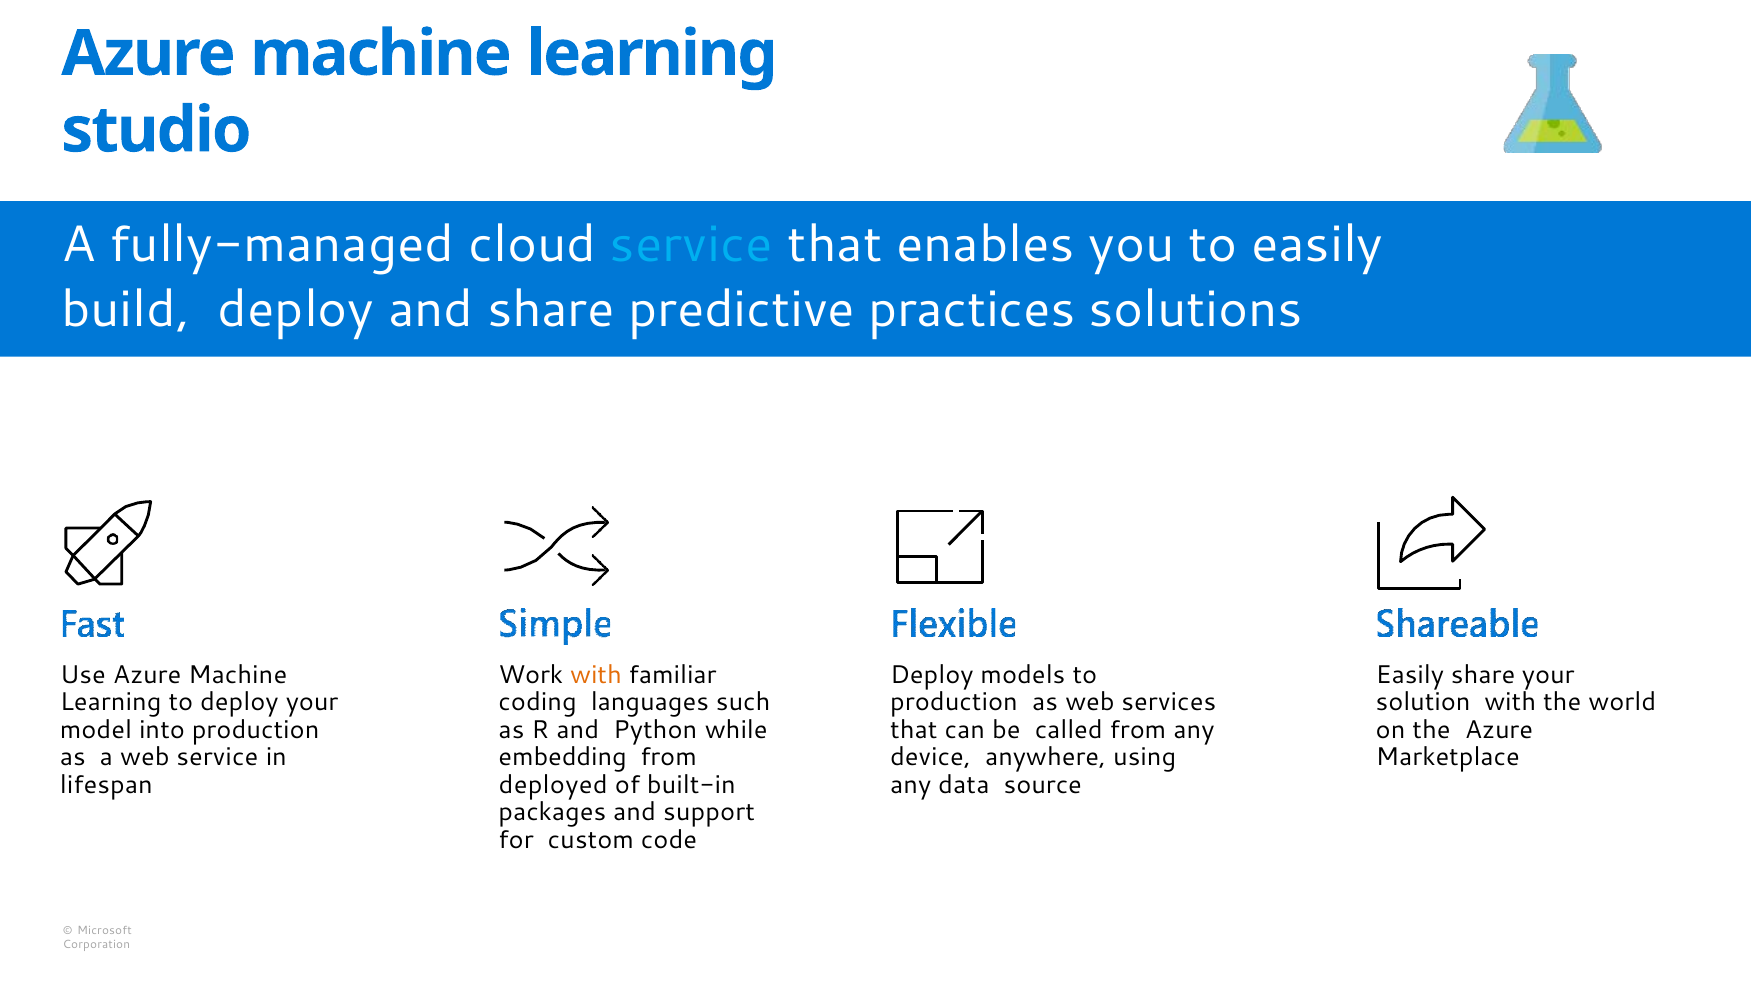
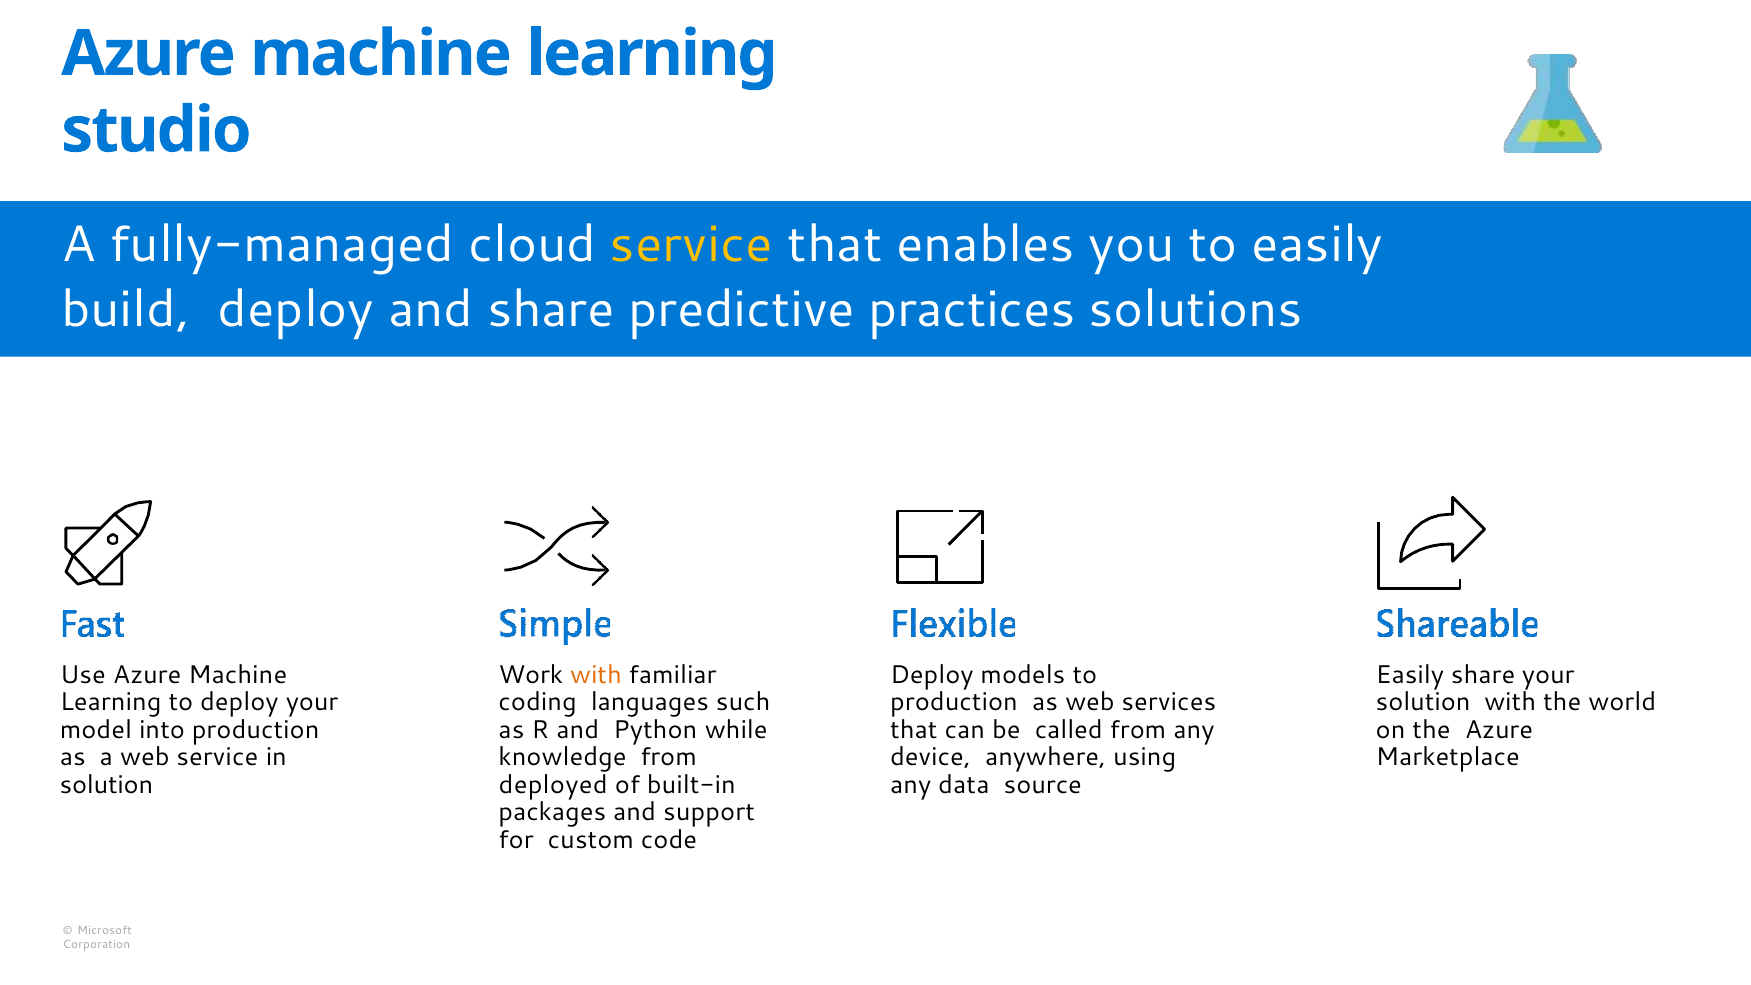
service at (691, 244) colour: light blue -> yellow
embedding: embedding -> knowledge
lifespan at (106, 785): lifespan -> solution
